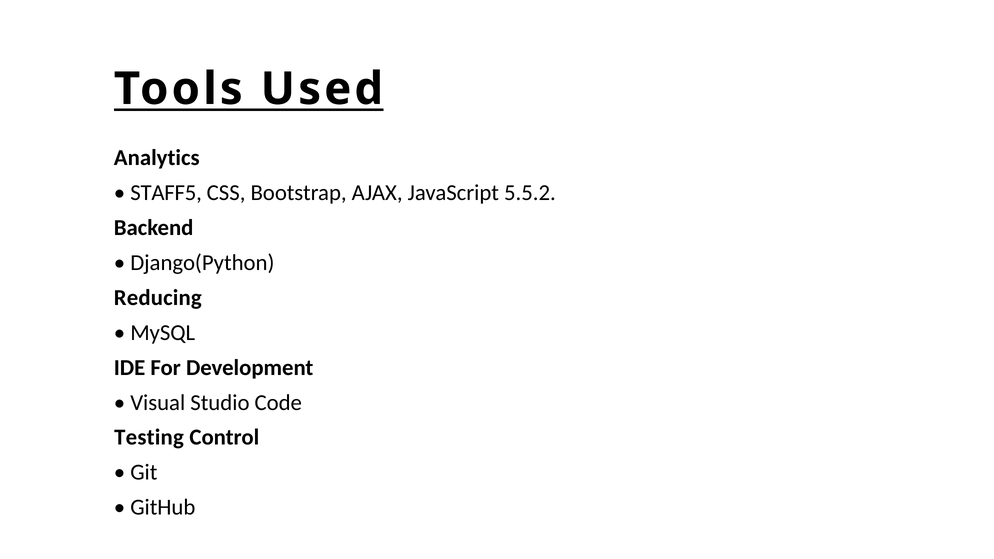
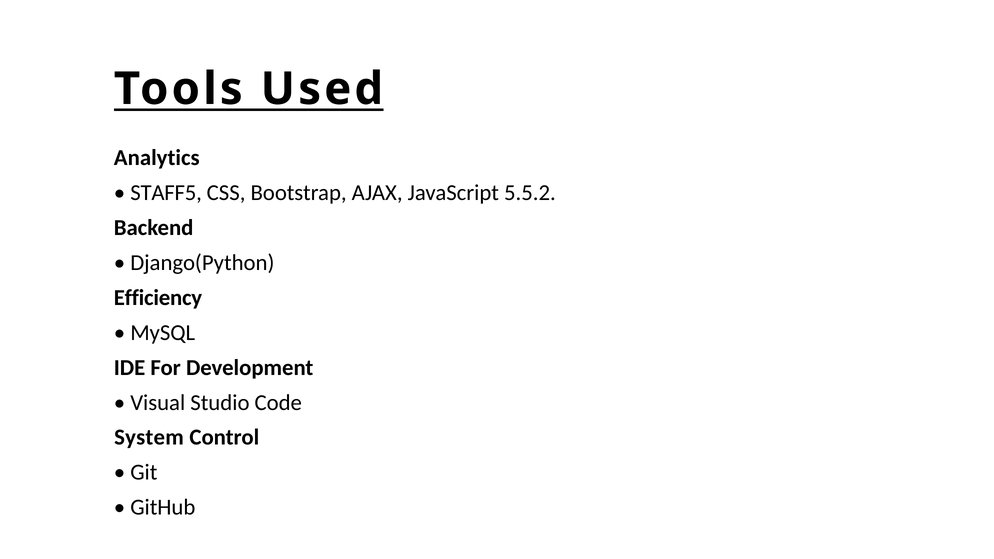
Reducing: Reducing -> Efficiency
Testing: Testing -> System
